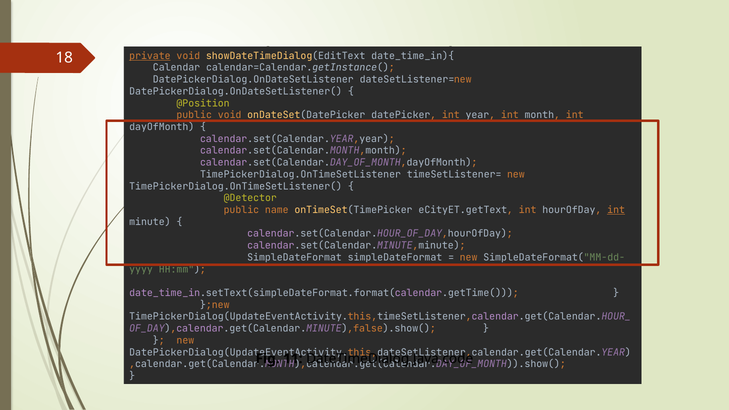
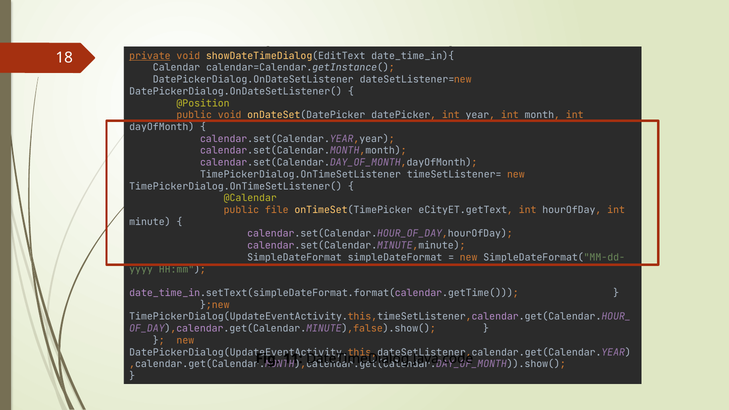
@Detector: @Detector -> @Calendar
name: name -> file
int at (616, 210) underline: present -> none
